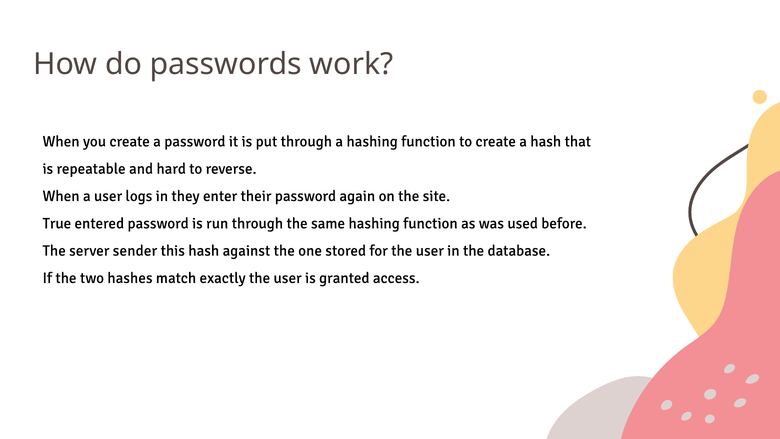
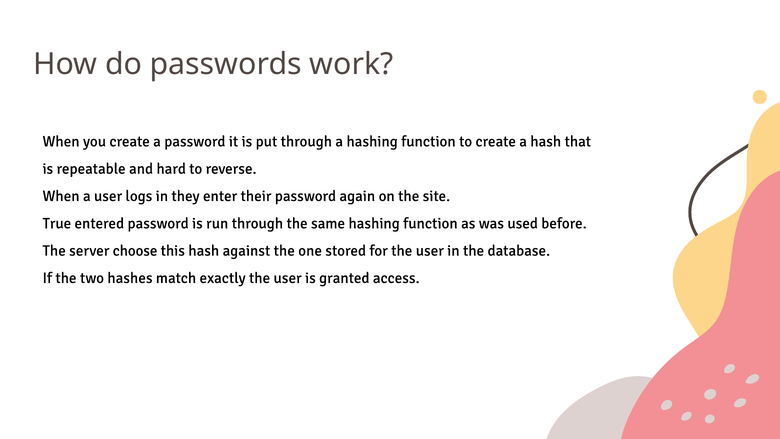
sender: sender -> choose
